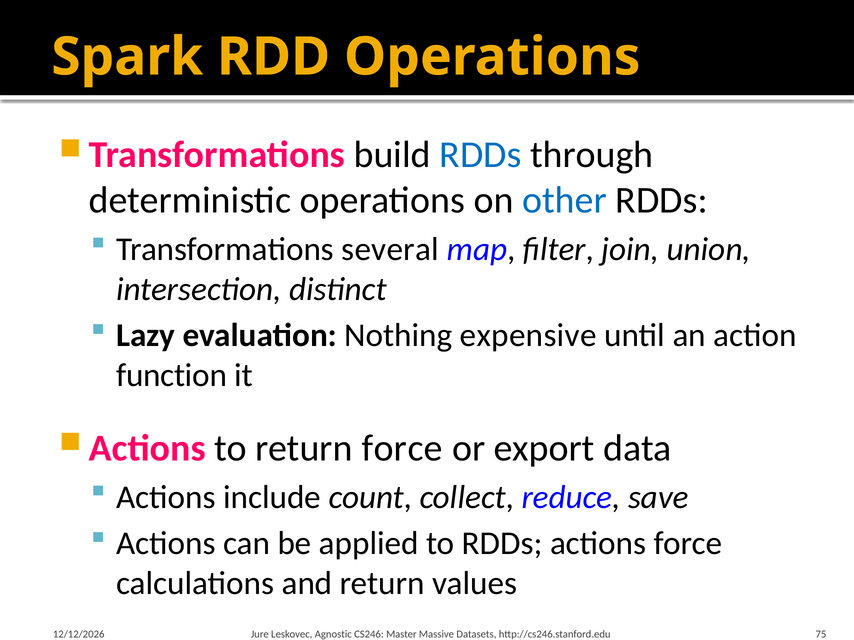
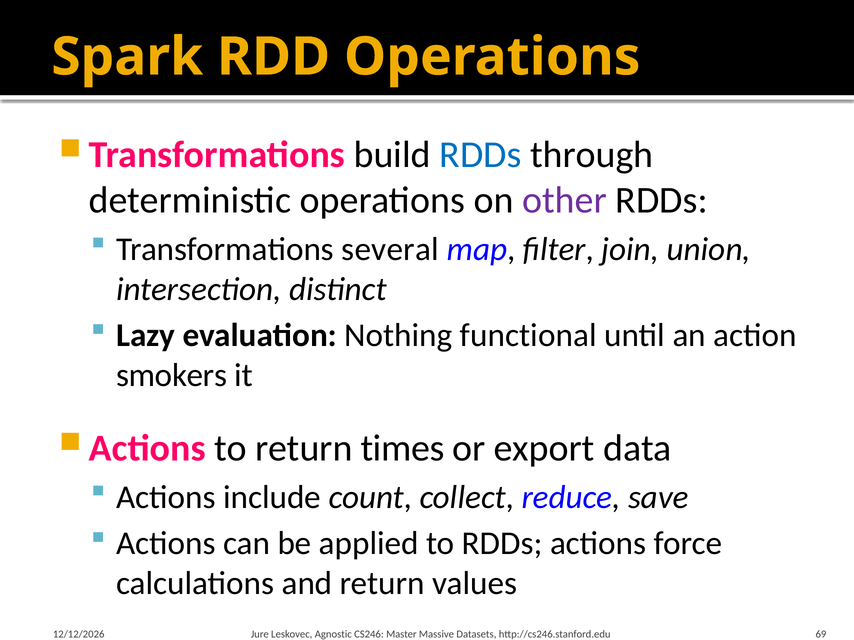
other colour: blue -> purple
expensive: expensive -> functional
function: function -> smokers
return force: force -> times
75: 75 -> 69
